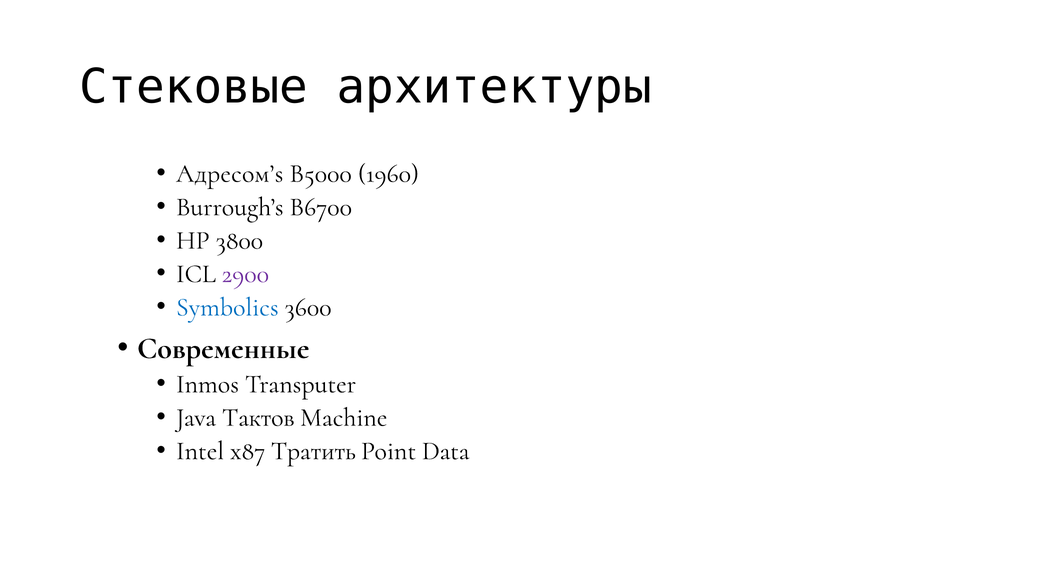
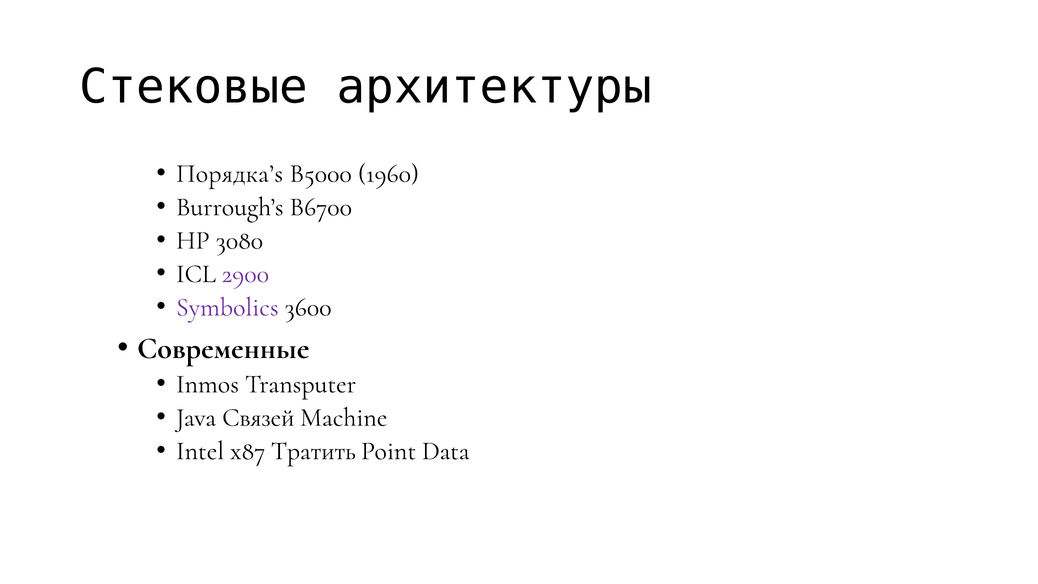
Адресом’s: Адресом’s -> Порядка’s
3800: 3800 -> 3080
Symbolics colour: blue -> purple
Тактов: Тактов -> Связей
